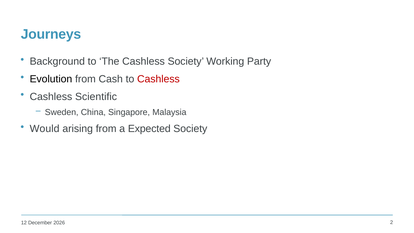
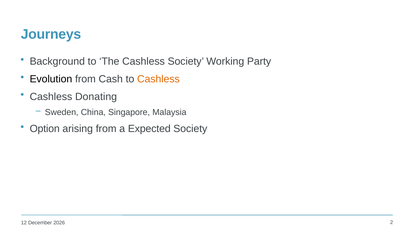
Cashless at (158, 79) colour: red -> orange
Scientific: Scientific -> Donating
Would: Would -> Option
